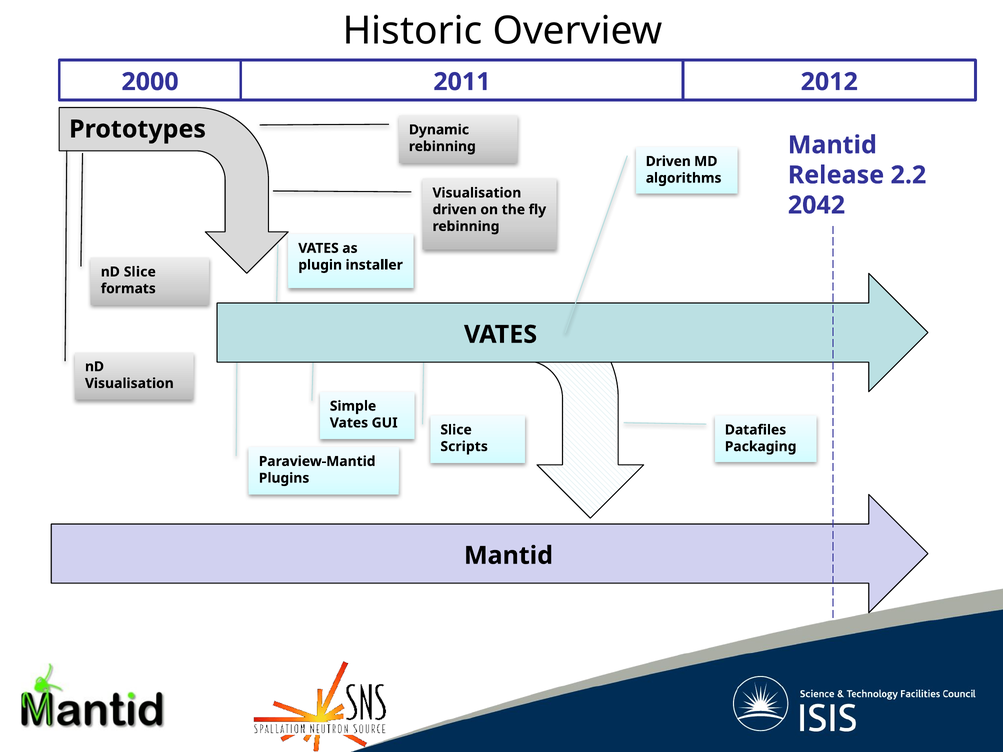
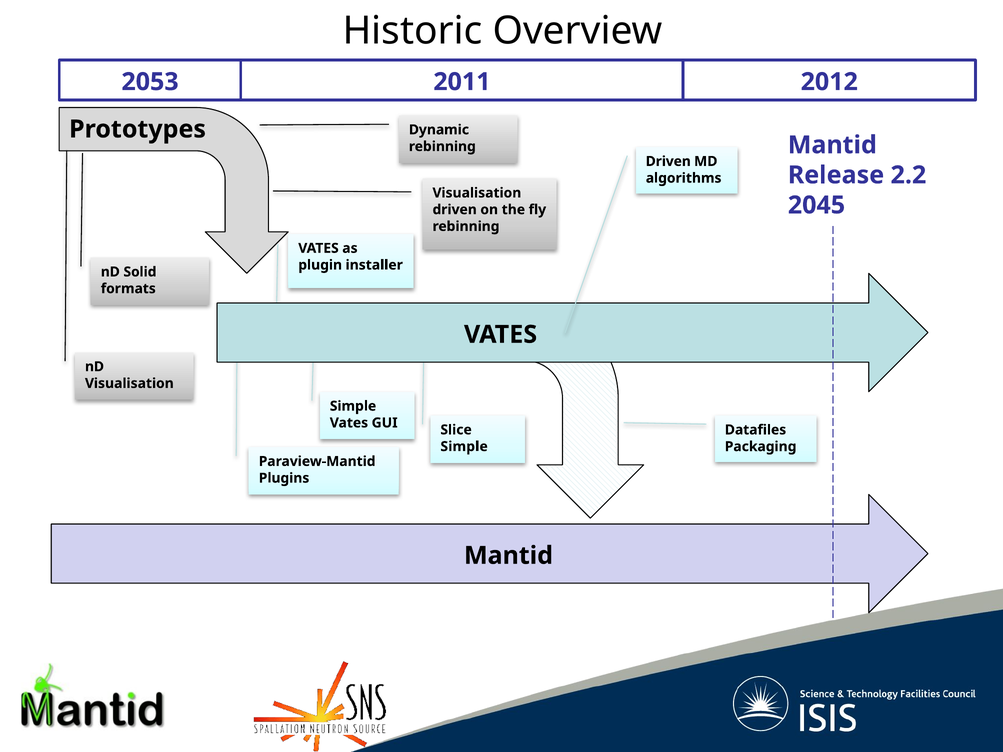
2000: 2000 -> 2053
2042: 2042 -> 2045
nD Slice: Slice -> Solid
Scripts at (464, 447): Scripts -> Simple
